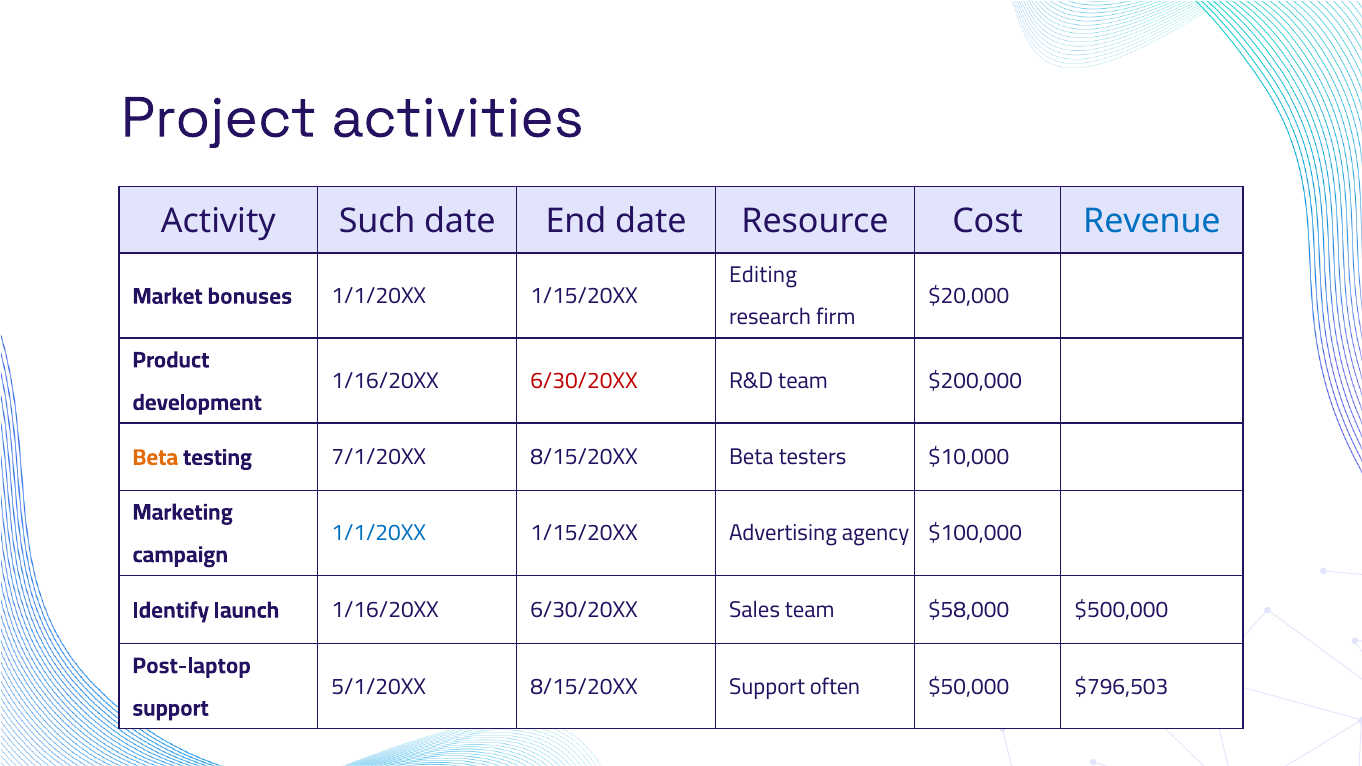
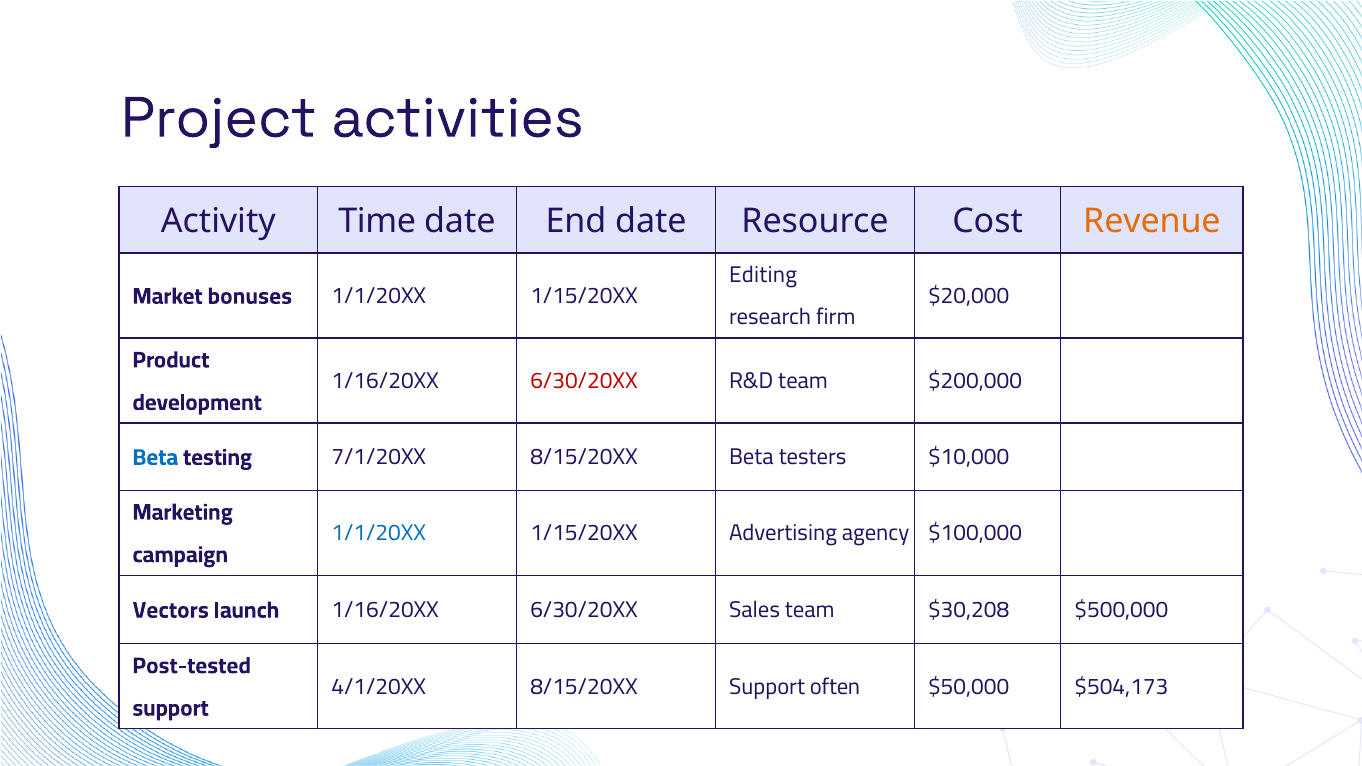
Such: Such -> Time
Revenue colour: blue -> orange
Beta at (155, 457) colour: orange -> blue
Identify: Identify -> Vectors
$58,000: $58,000 -> $30,208
Post-laptop: Post-laptop -> Post-tested
5/1/20XX: 5/1/20XX -> 4/1/20XX
$796,503: $796,503 -> $504,173
